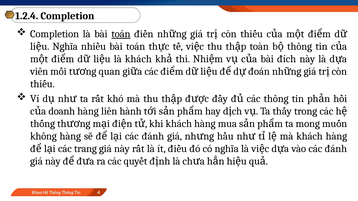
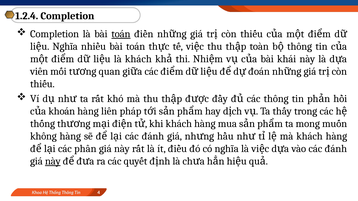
đích: đích -> khái
doanh: doanh -> khoán
hành: hành -> pháp
trang: trang -> phần
này at (53, 161) underline: none -> present
